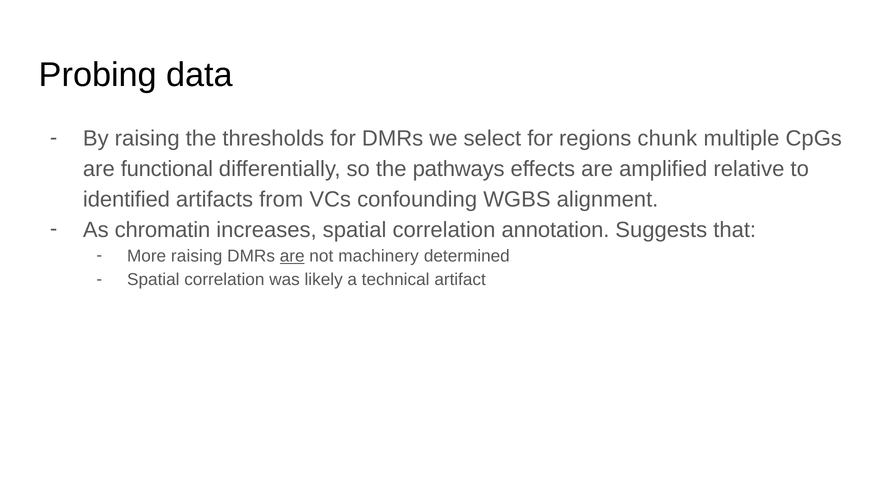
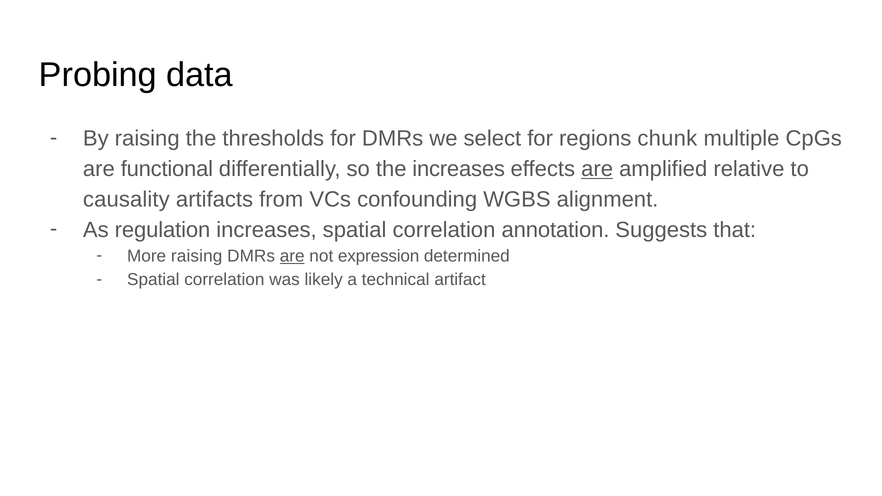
the pathways: pathways -> increases
are at (597, 169) underline: none -> present
identified: identified -> causality
chromatin: chromatin -> regulation
machinery: machinery -> expression
